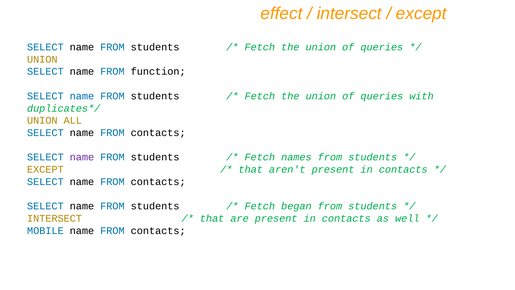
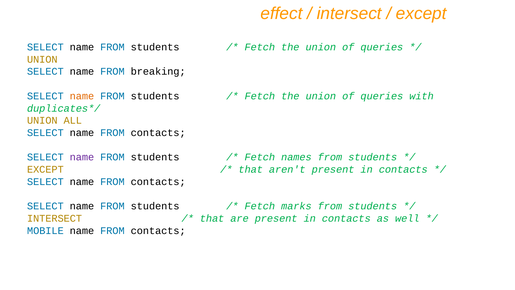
function: function -> breaking
name at (82, 96) colour: blue -> orange
began: began -> marks
